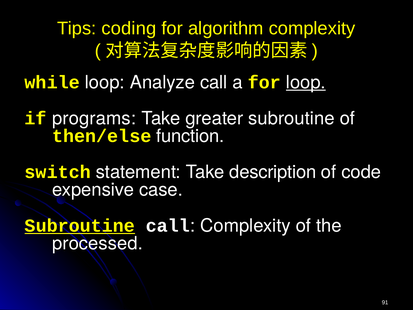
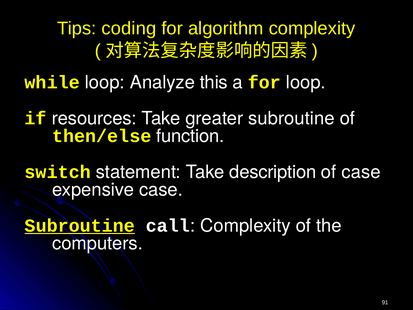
Analyze call: call -> this
loop at (306, 82) underline: present -> none
programs: programs -> resources
of code: code -> case
processed: processed -> computers
